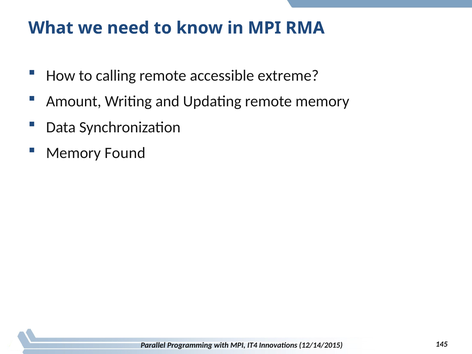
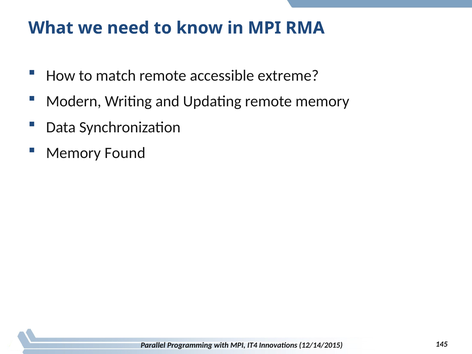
calling: calling -> match
Amount: Amount -> Modern
